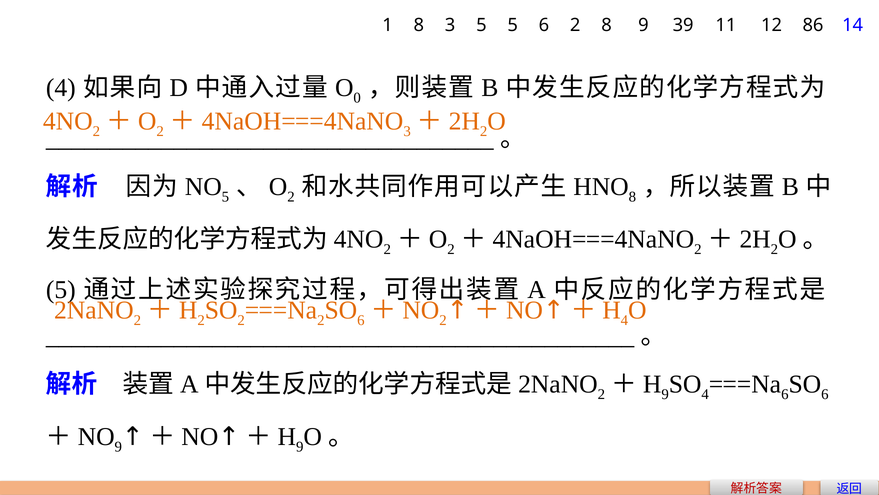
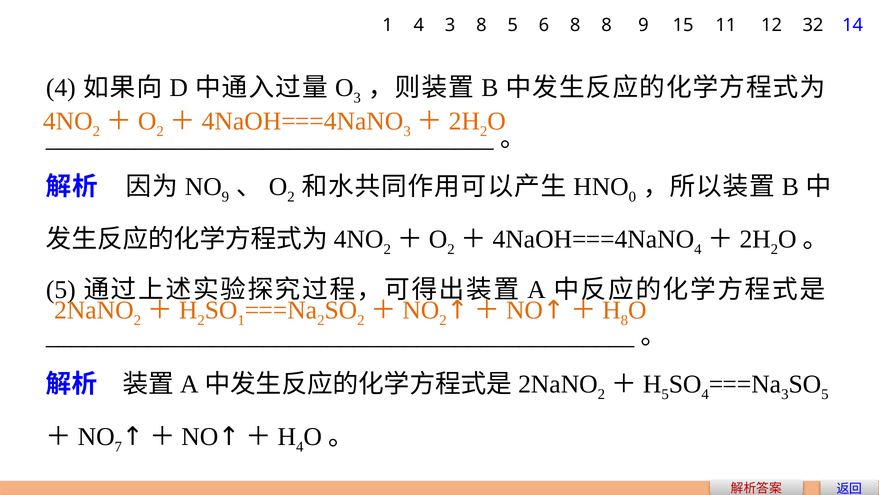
1 8: 8 -> 4
3 5: 5 -> 8
6 2: 2 -> 8
39: 39 -> 15
86: 86 -> 32
0 at (357, 98): 0 -> 3
5 at (225, 197): 5 -> 9
8 at (632, 197): 8 -> 0
2 at (698, 249): 2 -> 4
2 at (241, 320): 2 -> 1
6 at (361, 320): 6 -> 2
4 at (624, 320): 4 -> 8
9 at (665, 394): 9 -> 5
6 at (785, 394): 6 -> 3
6 at (825, 394): 6 -> 5
9 at (118, 446): 9 -> 7
9 at (300, 446): 9 -> 4
